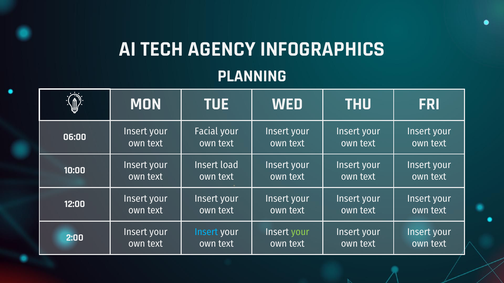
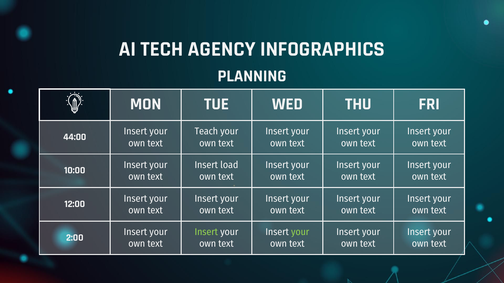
Facial: Facial -> Teach
06:00: 06:00 -> 44:00
Insert at (206, 232) colour: light blue -> light green
